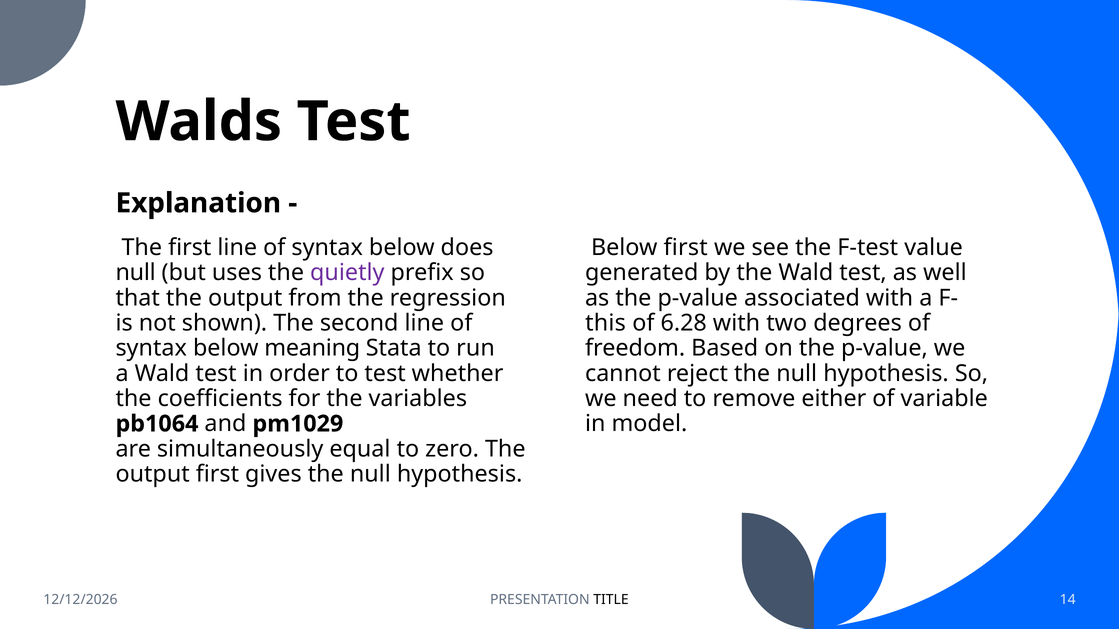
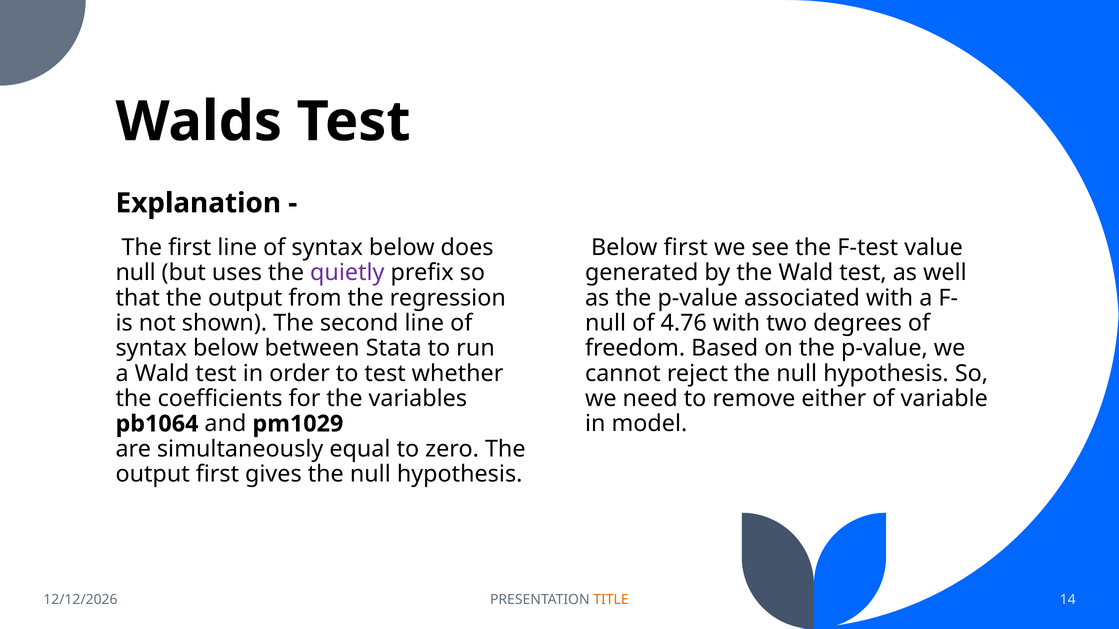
this at (606, 323): this -> null
6.28: 6.28 -> 4.76
meaning: meaning -> between
TITLE colour: black -> orange
